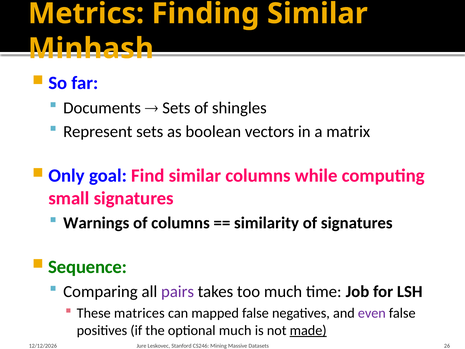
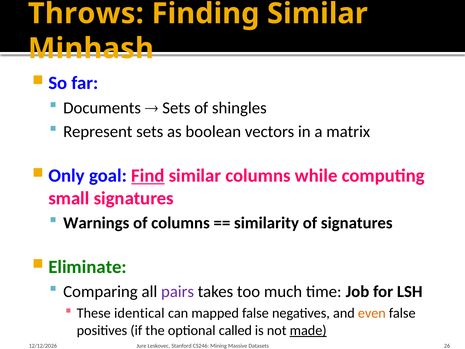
Metrics: Metrics -> Throws
Find underline: none -> present
Sequence: Sequence -> Eliminate
matrices: matrices -> identical
even colour: purple -> orange
optional much: much -> called
